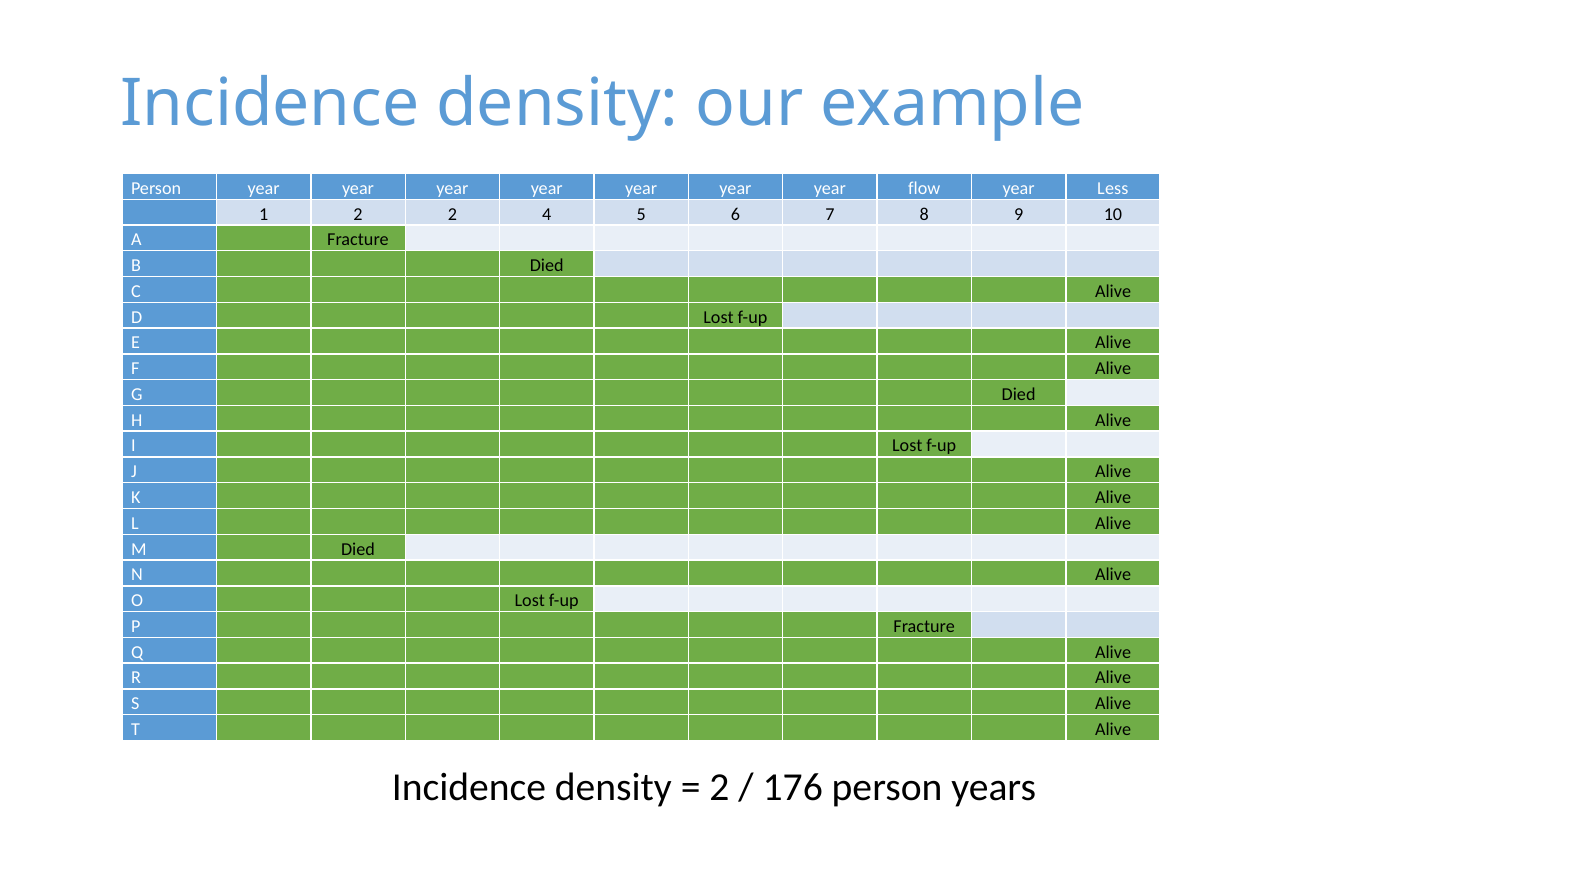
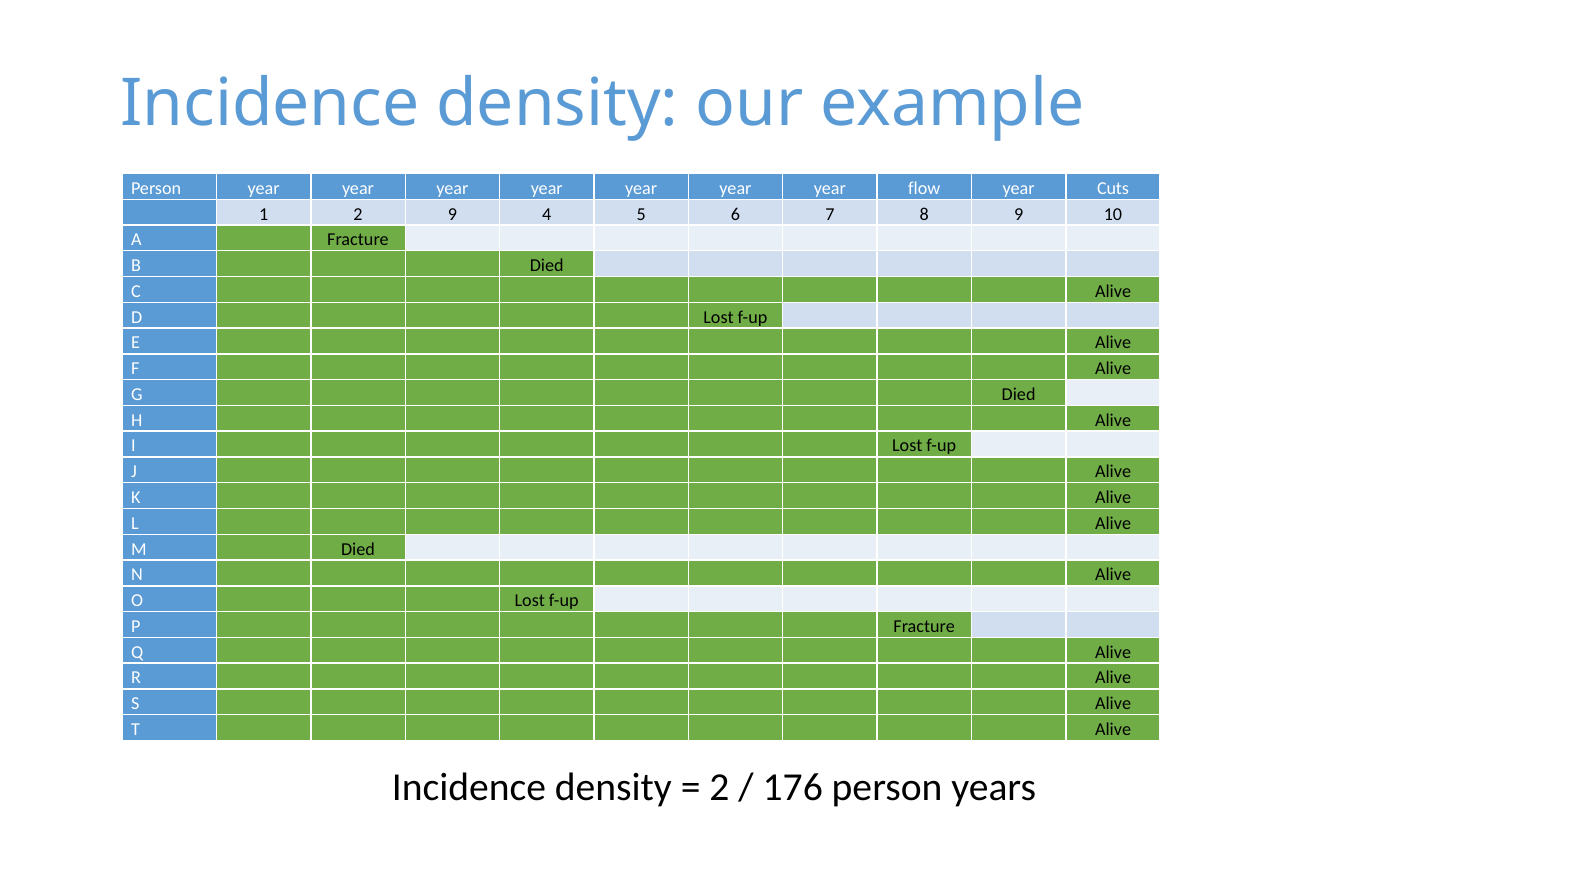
Less: Less -> Cuts
2 2: 2 -> 9
